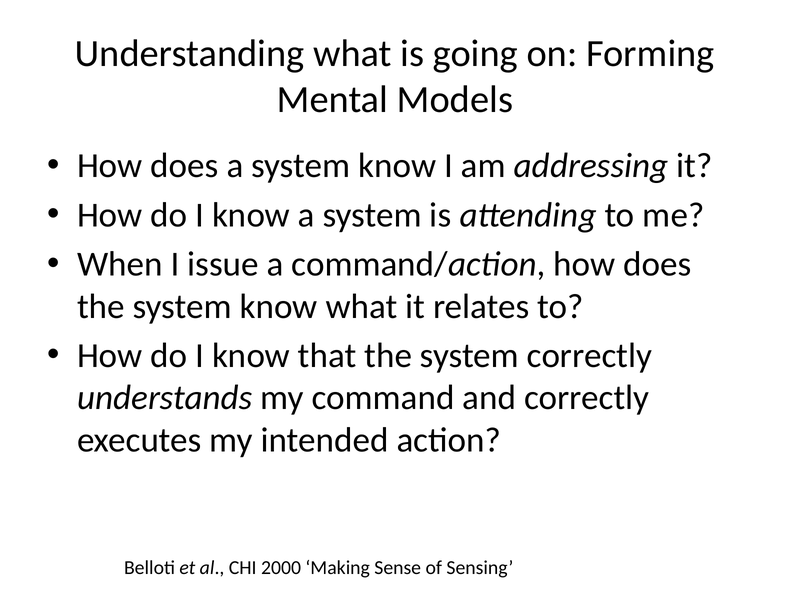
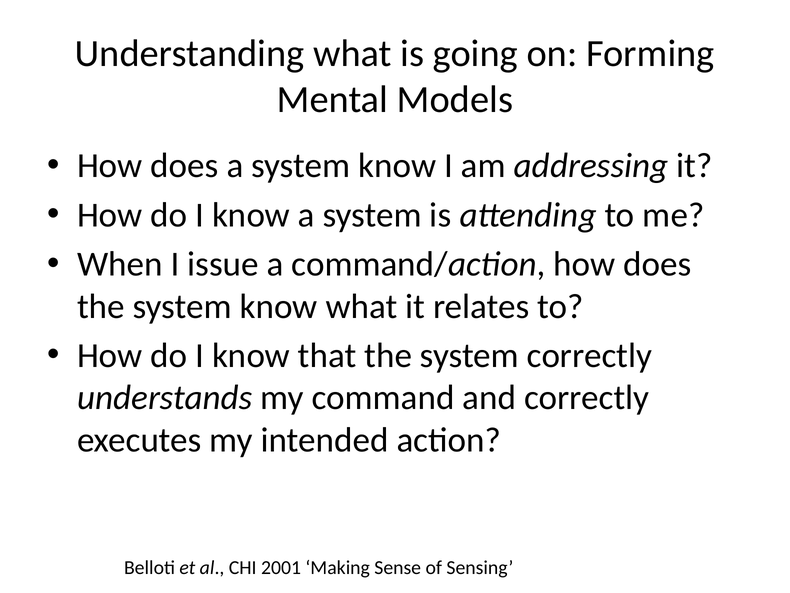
2000: 2000 -> 2001
